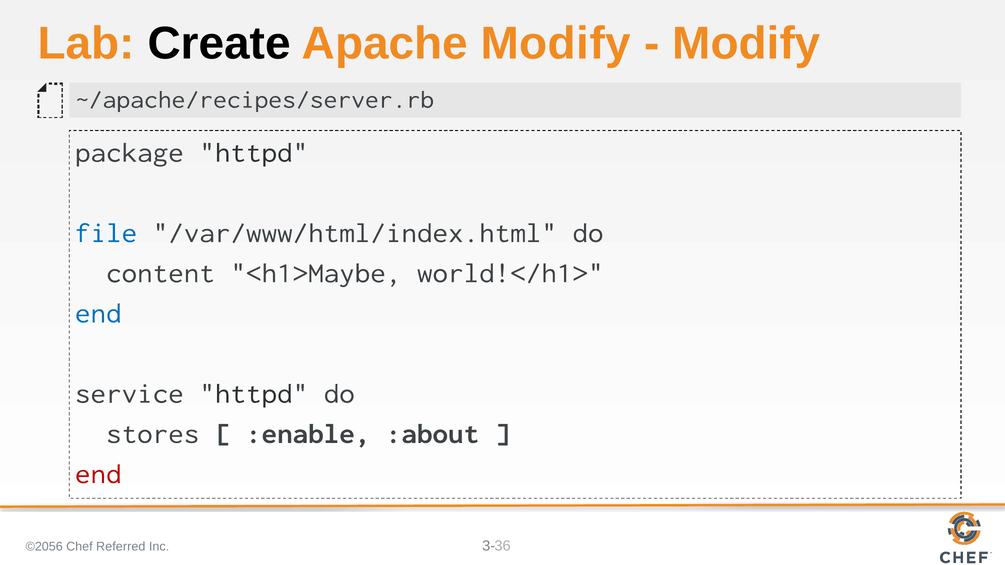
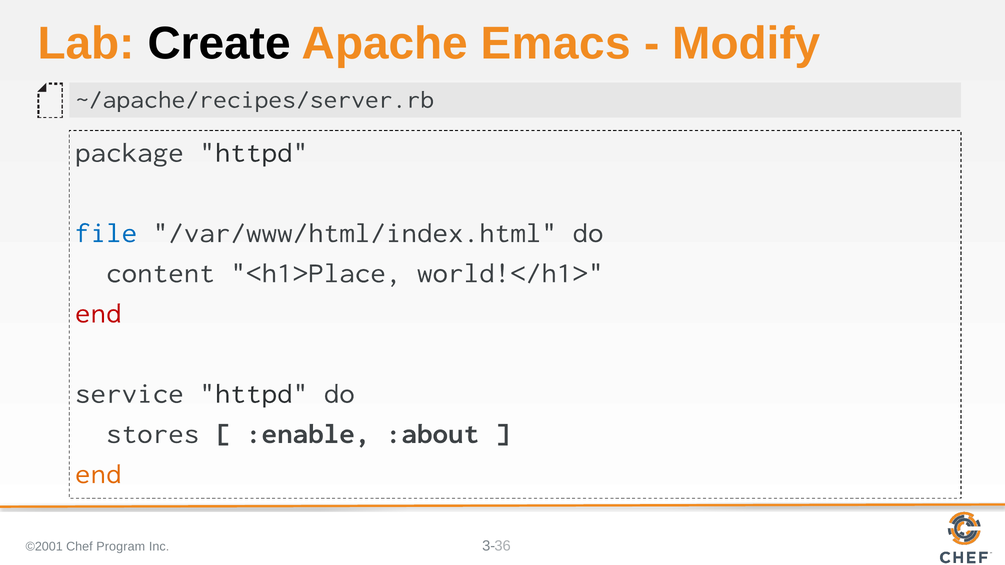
Apache Modify: Modify -> Emacs
<h1>Maybe: <h1>Maybe -> <h1>Place
end at (98, 313) colour: blue -> red
end at (98, 474) colour: red -> orange
©2056: ©2056 -> ©2001
Referred: Referred -> Program
